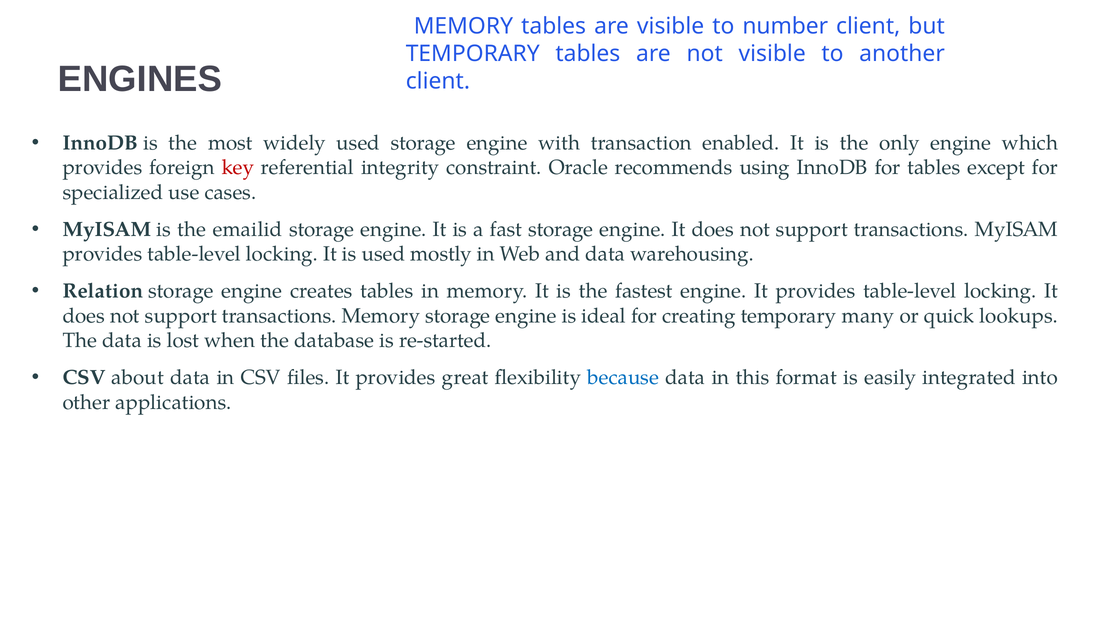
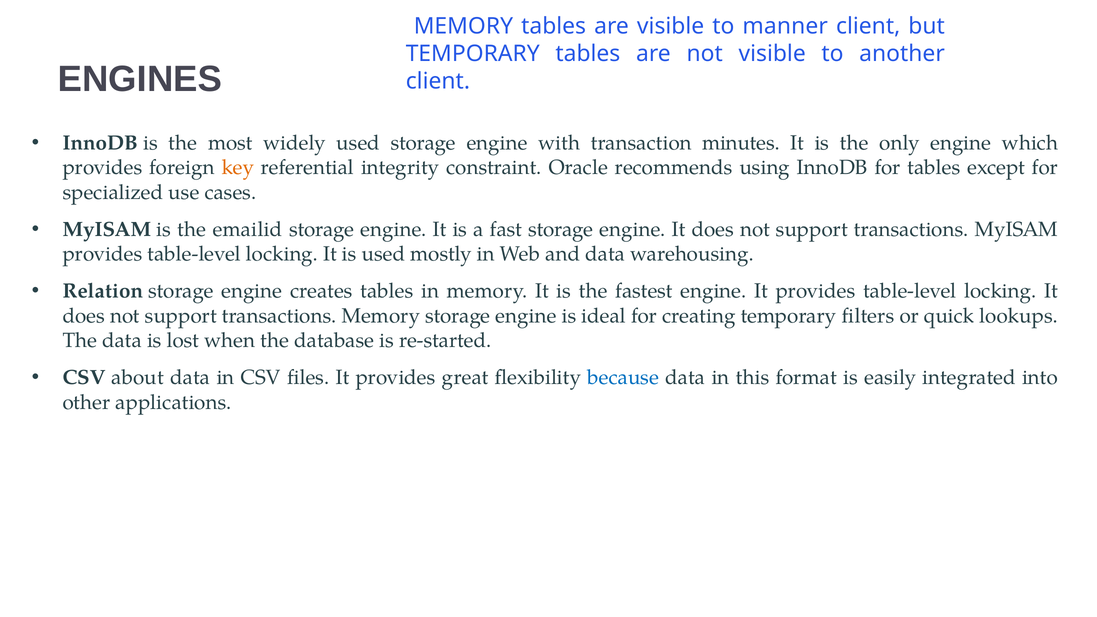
number: number -> manner
enabled: enabled -> minutes
key colour: red -> orange
many: many -> filters
